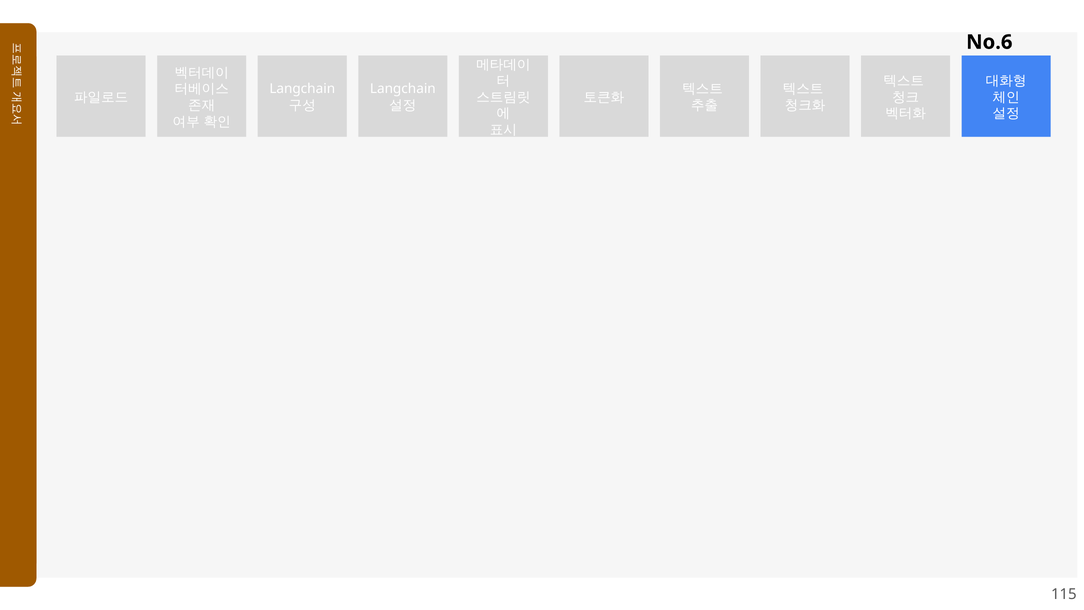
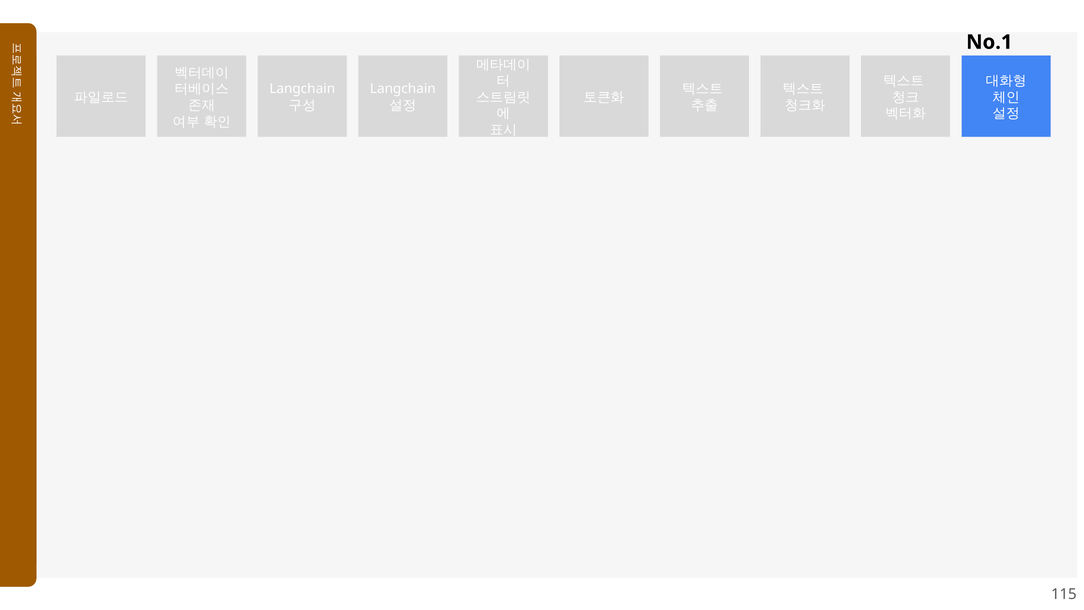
No.6: No.6 -> No.1
